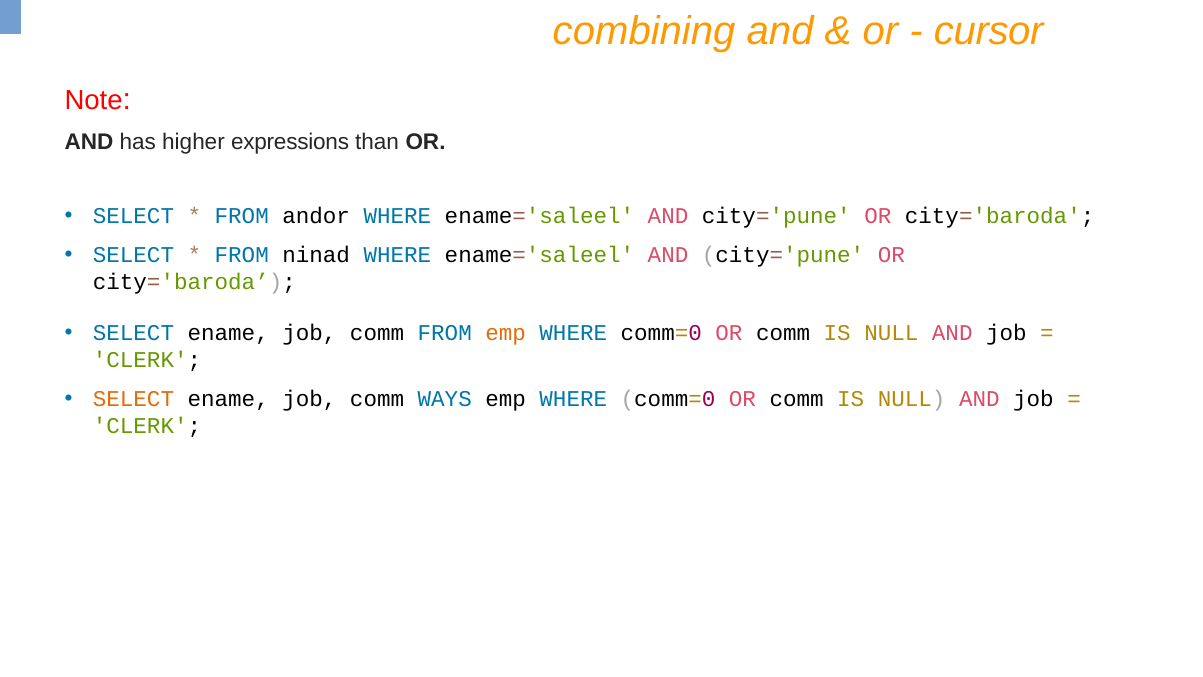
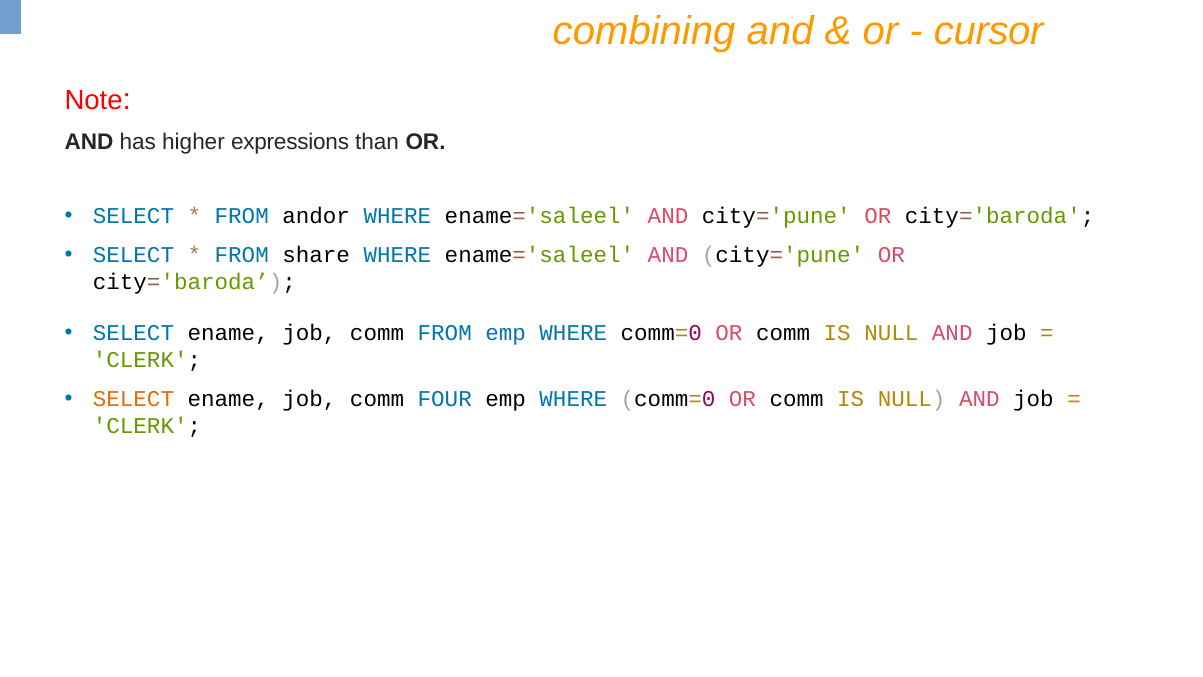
ninad: ninad -> share
emp at (506, 333) colour: orange -> blue
WAYS: WAYS -> FOUR
